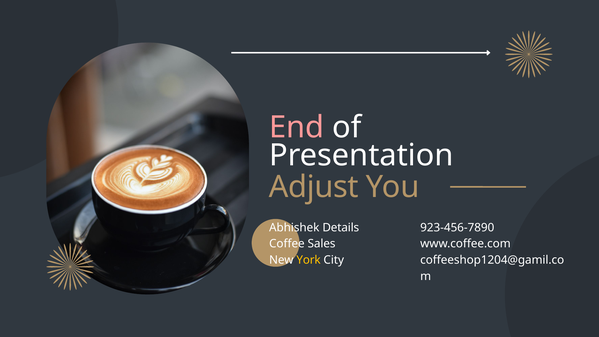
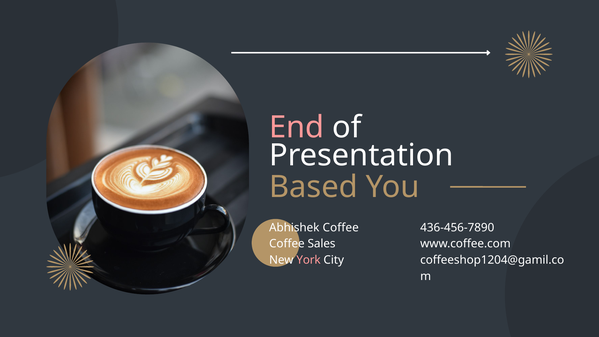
Adjust: Adjust -> Based
Abhishek Details: Details -> Coffee
923-456-7890: 923-456-7890 -> 436-456-7890
York colour: yellow -> pink
